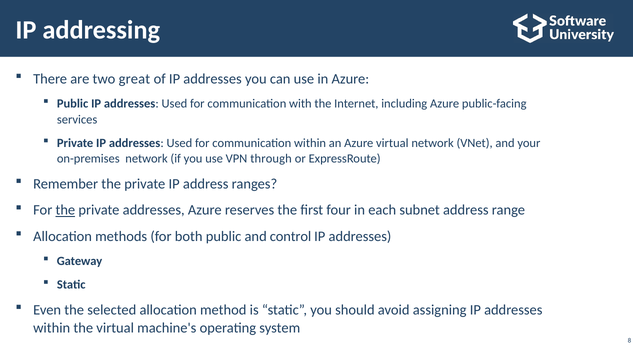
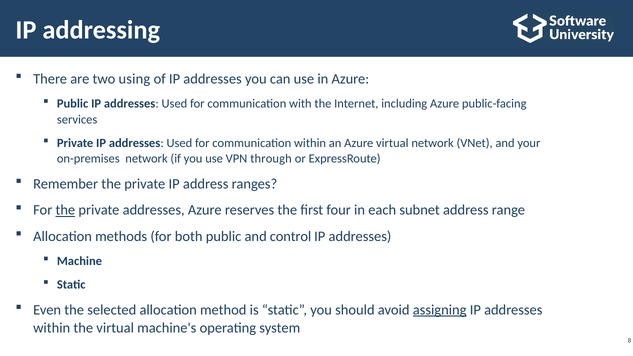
great: great -> using
Gateway: Gateway -> Machine
assigning underline: none -> present
